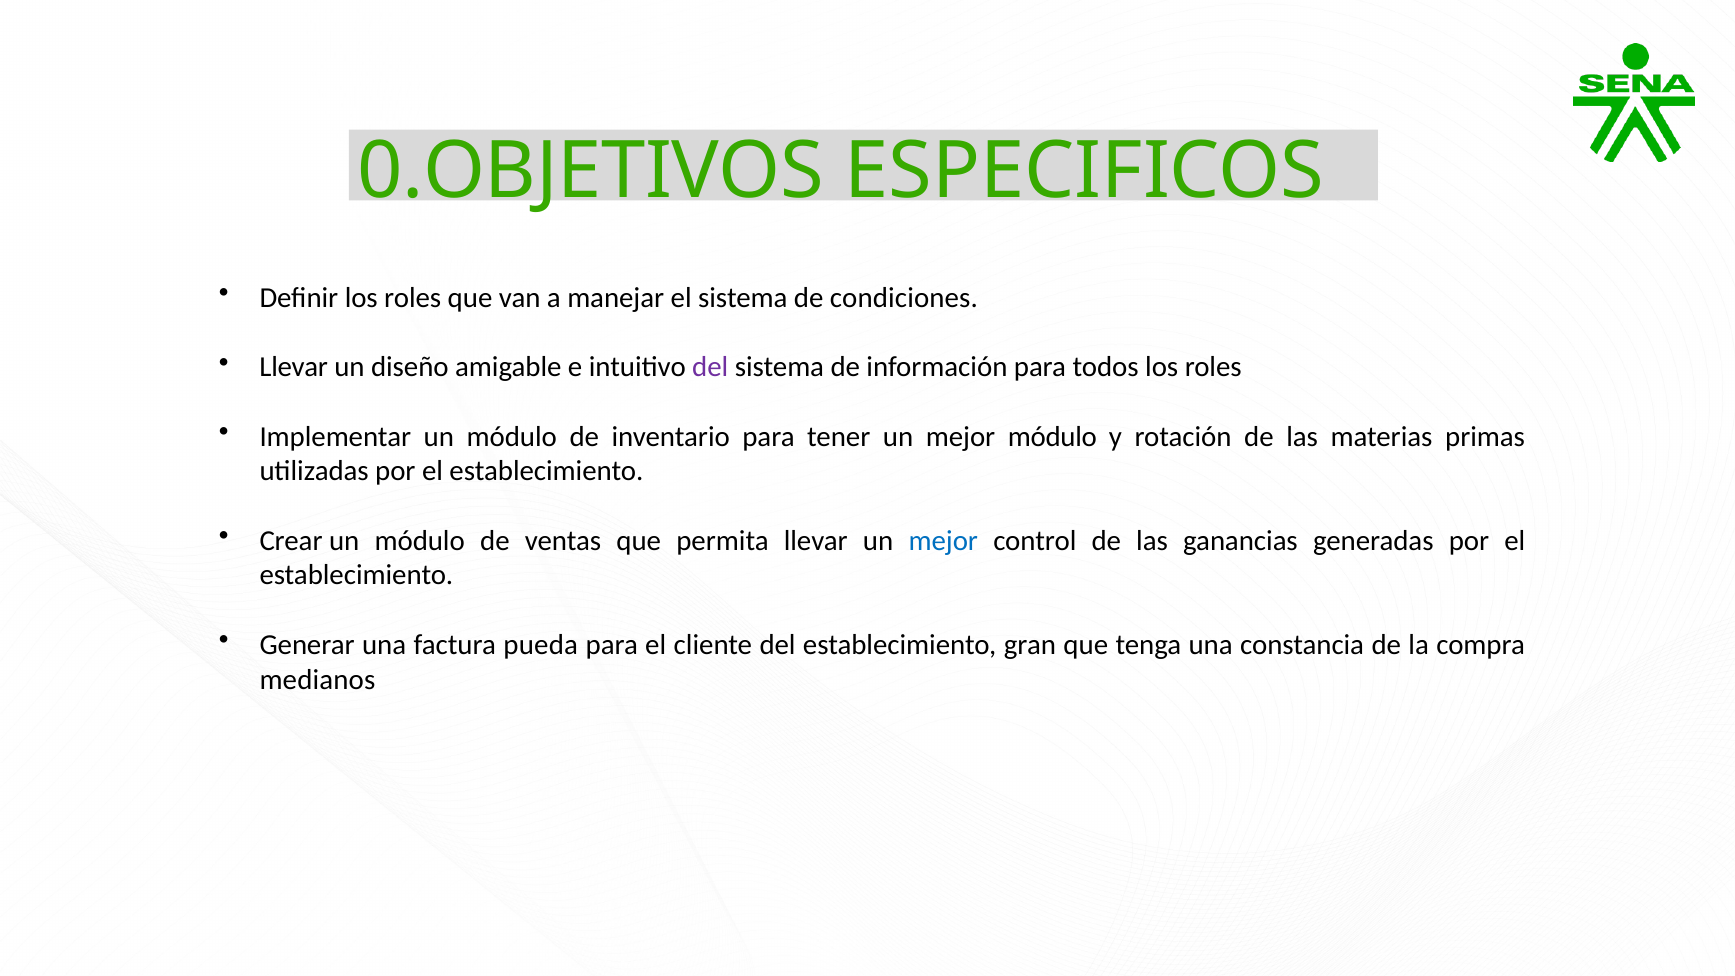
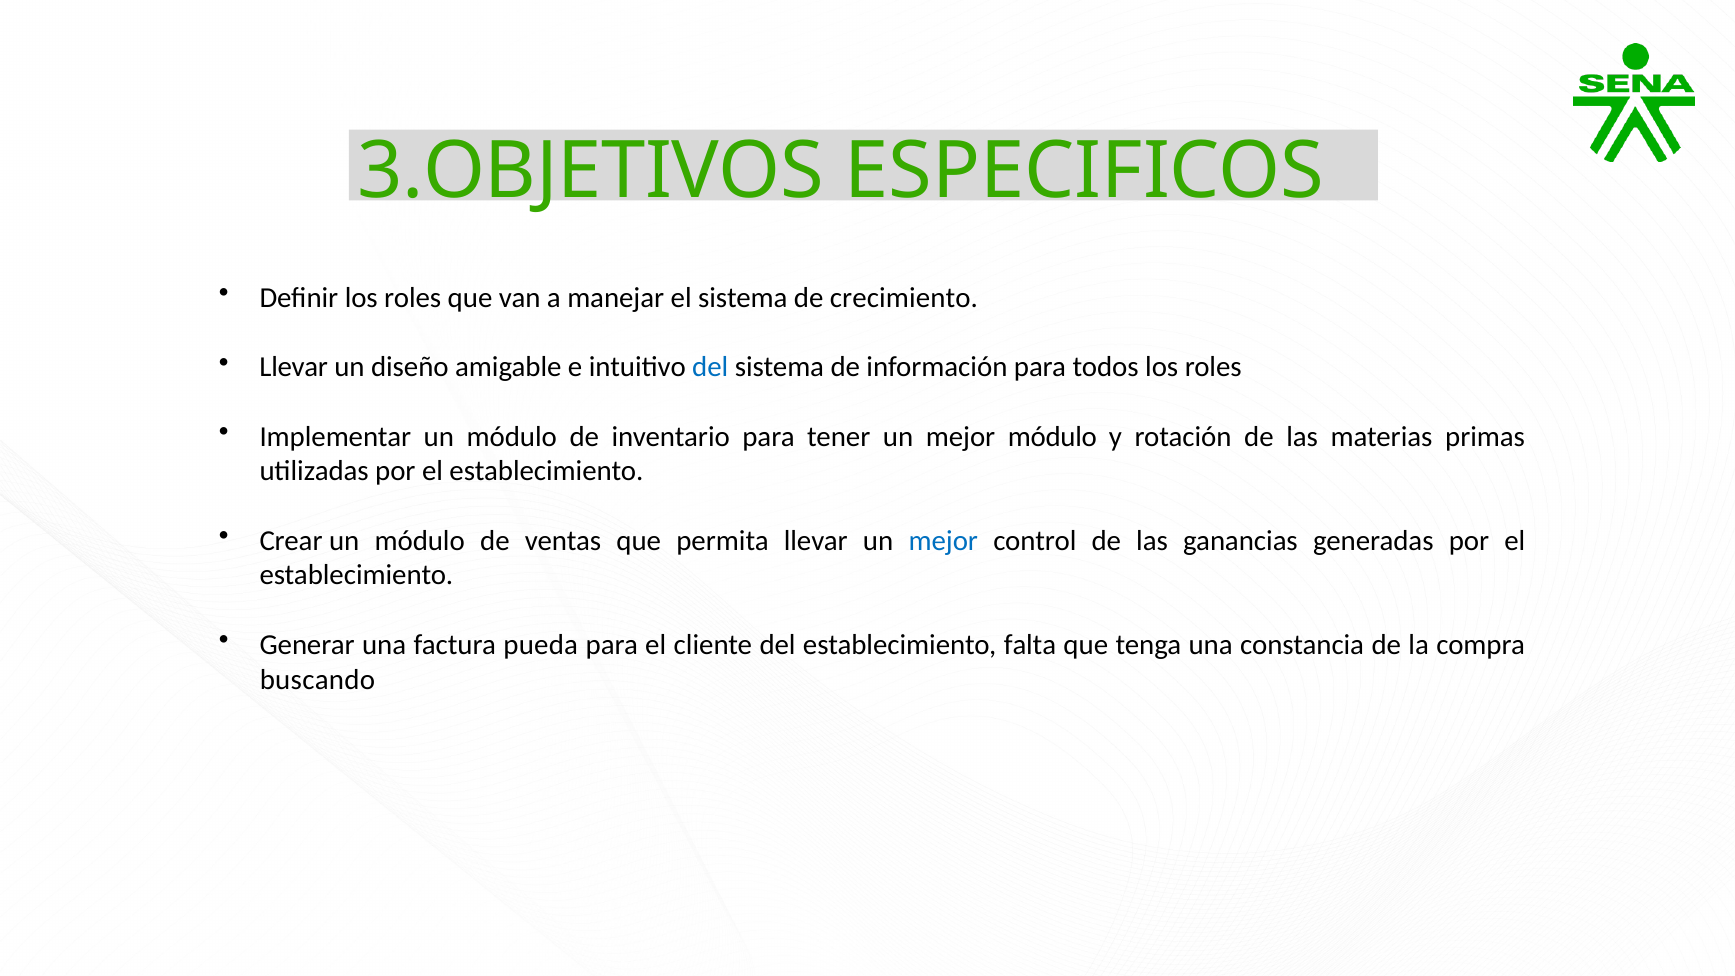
0.OBJETIVOS: 0.OBJETIVOS -> 3.OBJETIVOS
condiciones: condiciones -> crecimiento
del at (710, 367) colour: purple -> blue
gran: gran -> falta
medianos: medianos -> buscando
